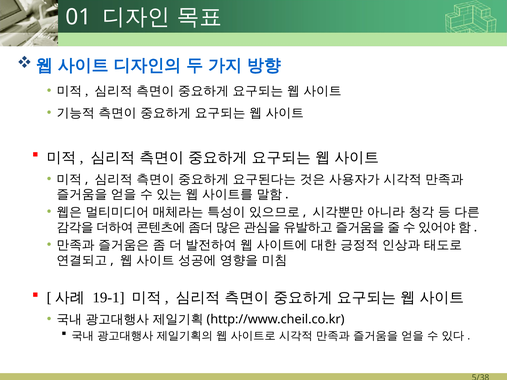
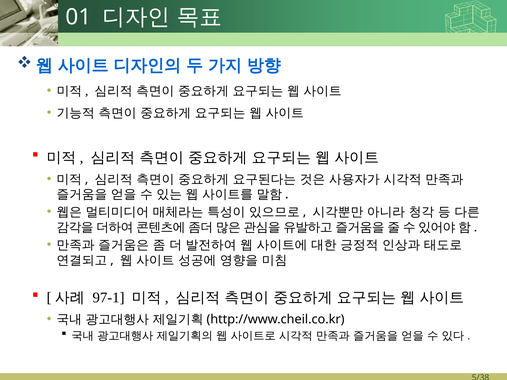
19-1: 19-1 -> 97-1
